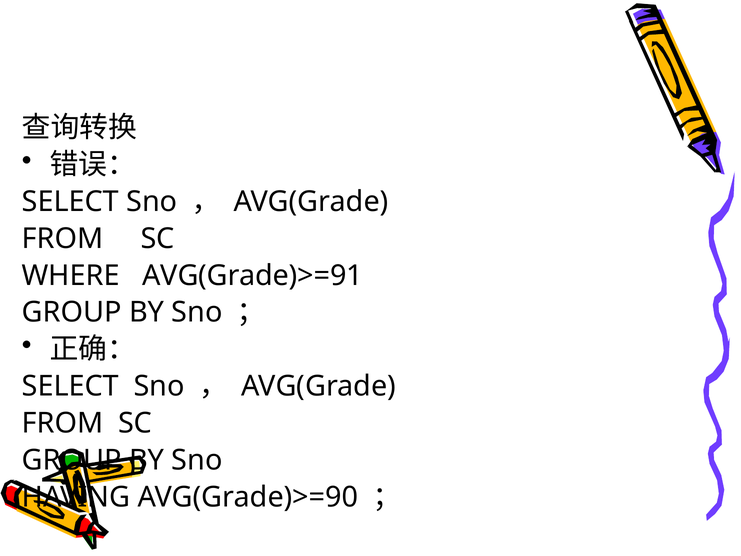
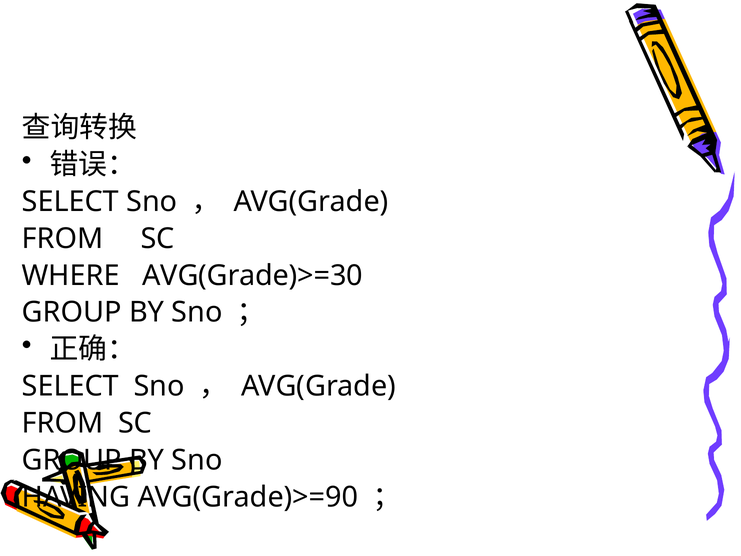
AVG(Grade)>=91: AVG(Grade)>=91 -> AVG(Grade)>=30
